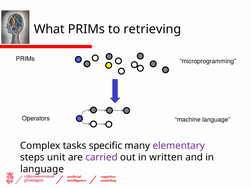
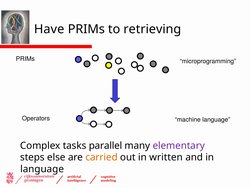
What: What -> Have
specific: specific -> parallel
unit: unit -> else
carried colour: purple -> orange
